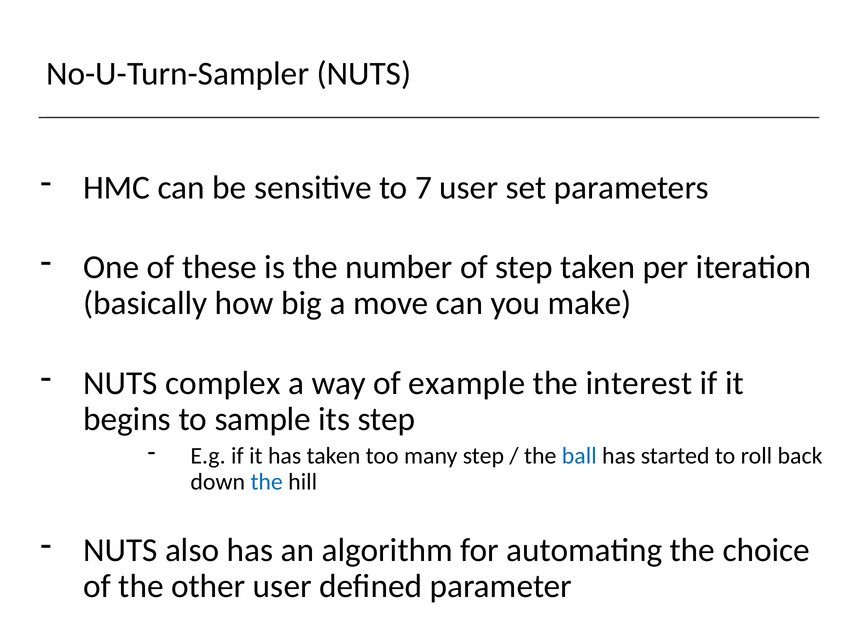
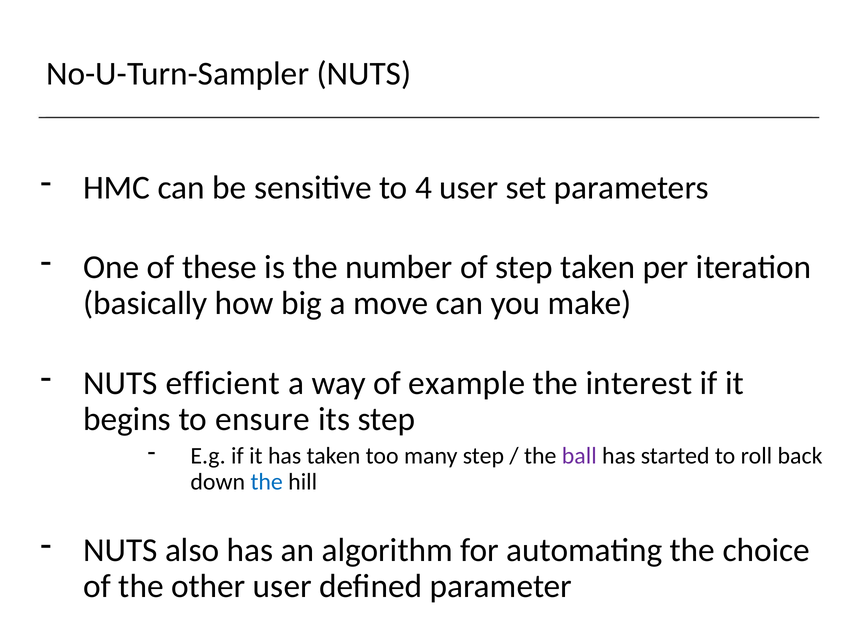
7: 7 -> 4
complex: complex -> efficient
sample: sample -> ensure
ball colour: blue -> purple
